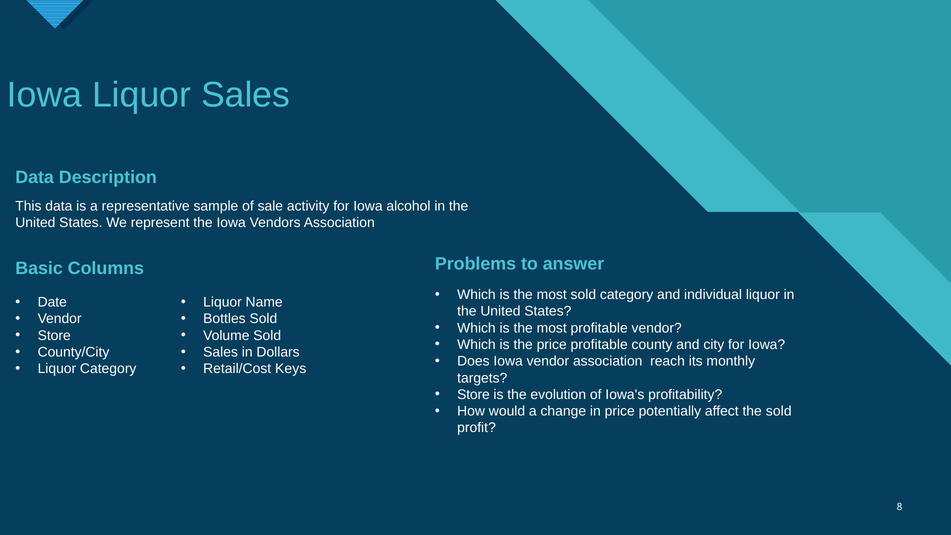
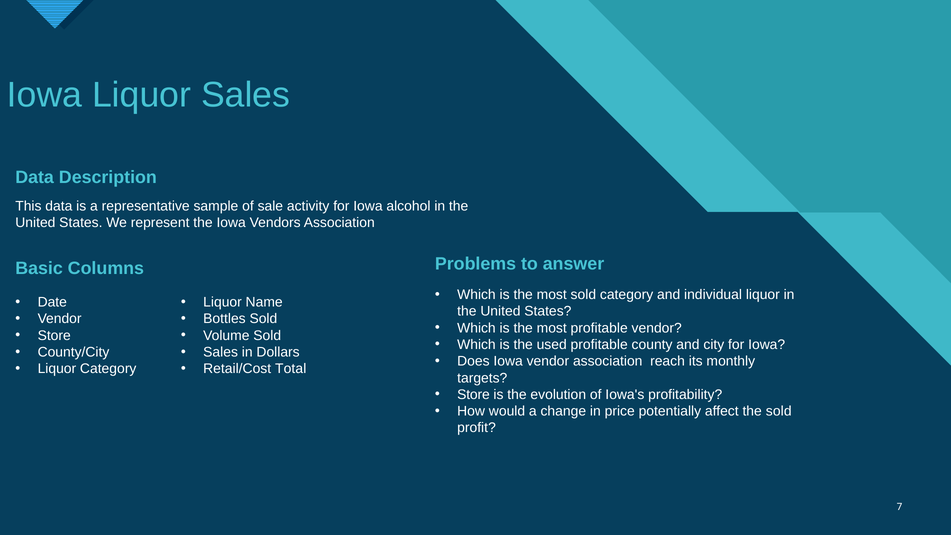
the price: price -> used
Keys: Keys -> Total
8: 8 -> 7
